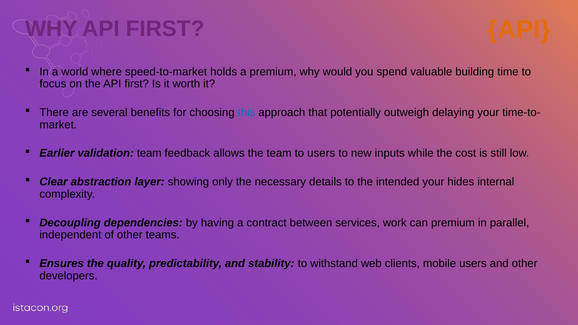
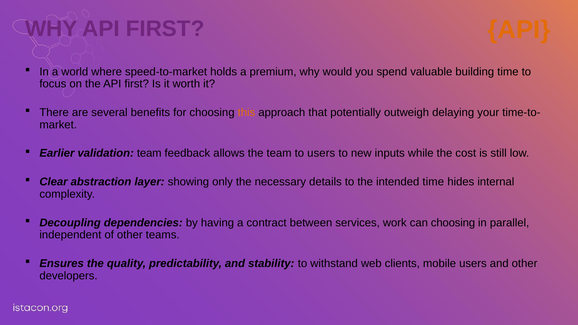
this colour: blue -> orange
intended your: your -> time
can premium: premium -> choosing
